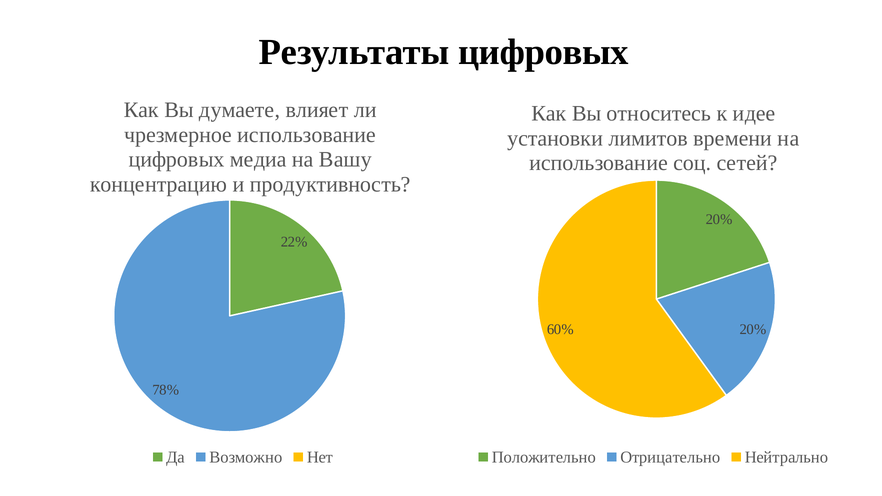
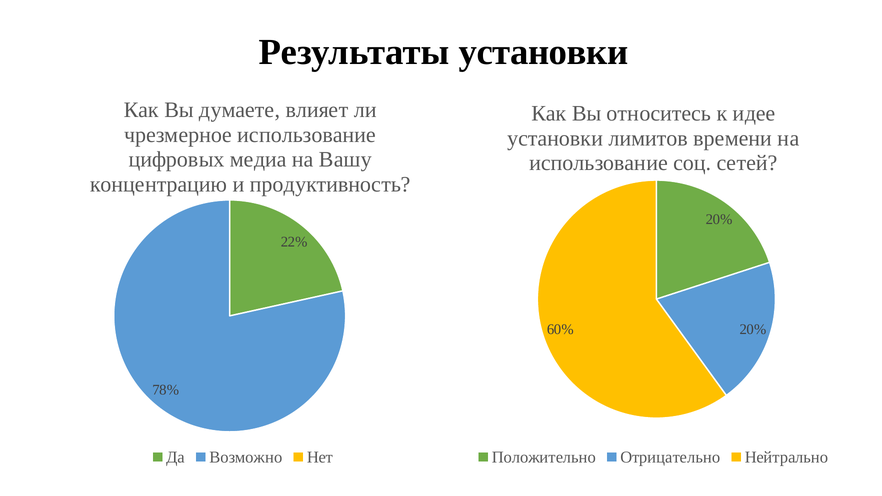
Результаты цифровых: цифровых -> установки
